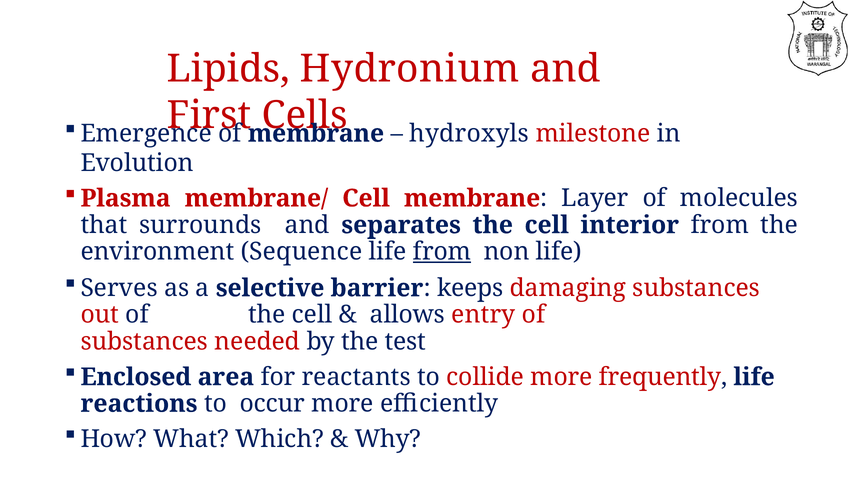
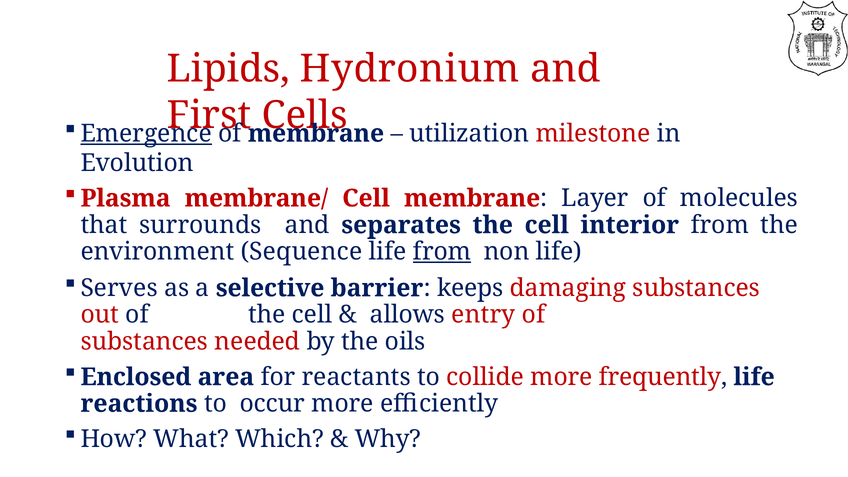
Emergence underline: none -> present
hydroxyls: hydroxyls -> utilization
test: test -> oils
